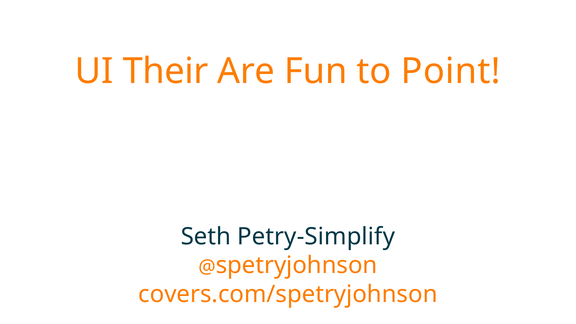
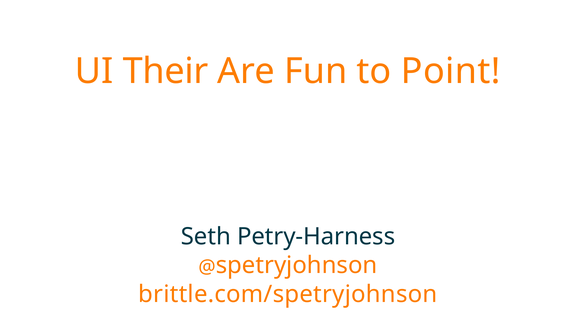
Petry-Simplify: Petry-Simplify -> Petry-Harness
covers.com/spetryjohnson: covers.com/spetryjohnson -> brittle.com/spetryjohnson
